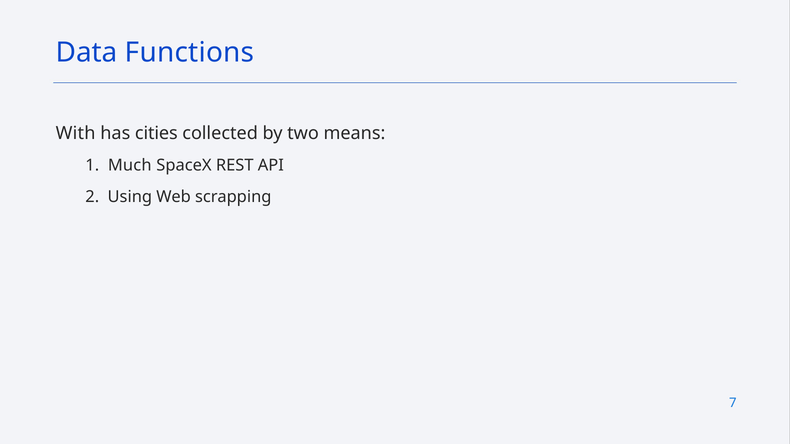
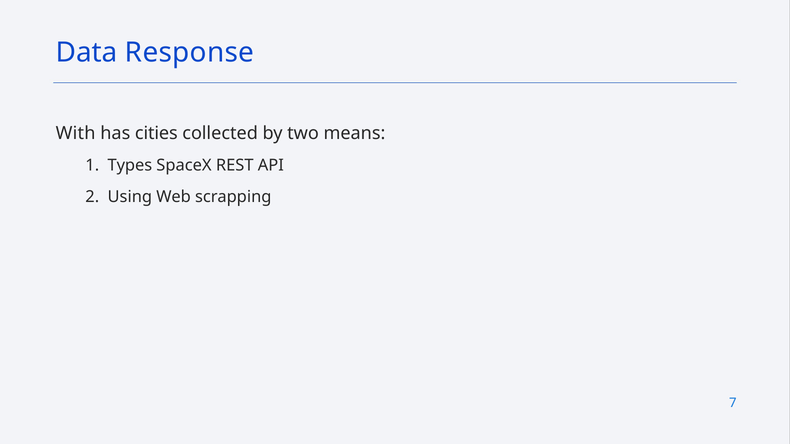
Functions: Functions -> Response
Much: Much -> Types
